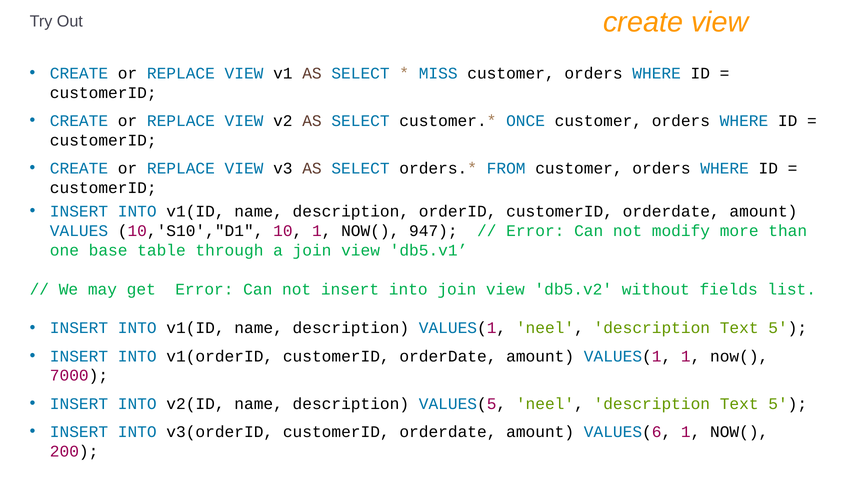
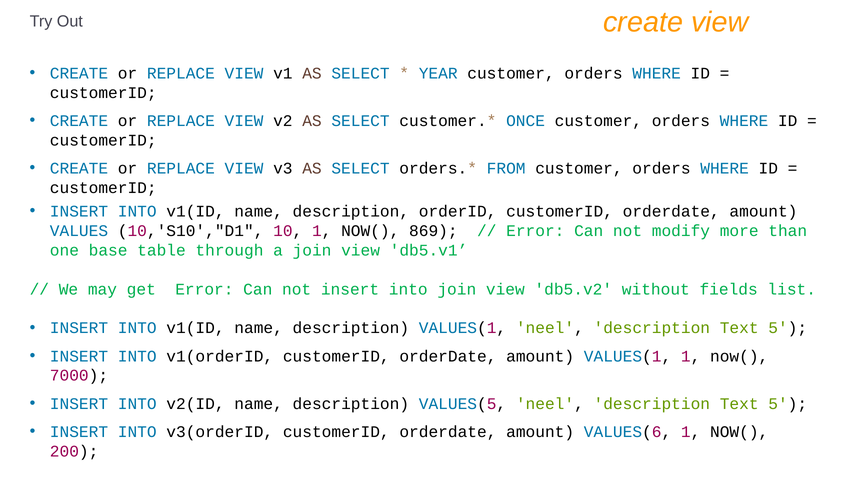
MISS: MISS -> YEAR
947: 947 -> 869
